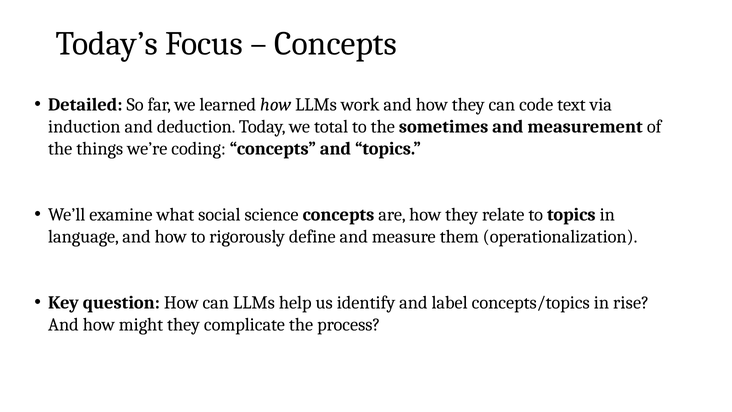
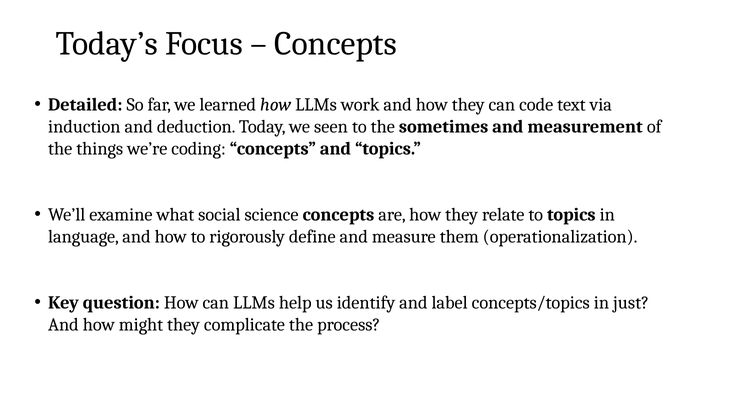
total: total -> seen
rise: rise -> just
